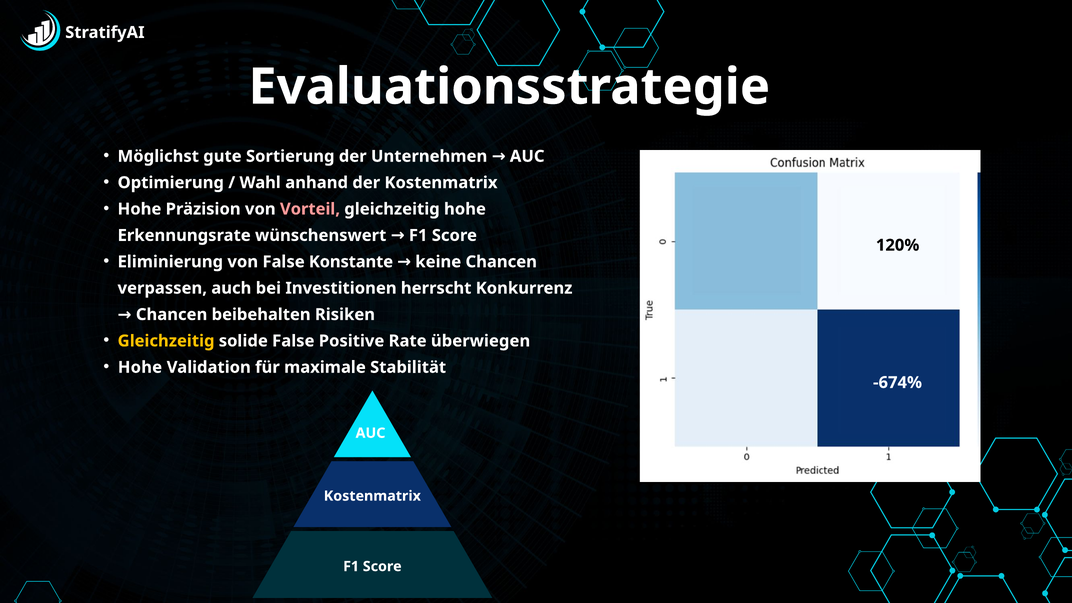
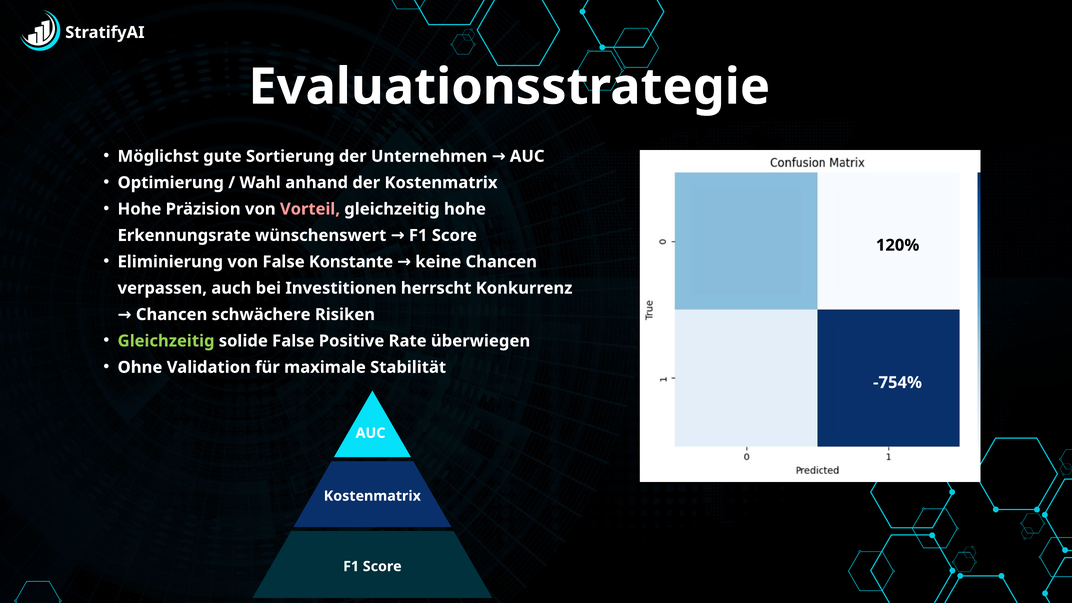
beibehalten: beibehalten -> schwächere
Gleichzeitig at (166, 341) colour: yellow -> light green
Hohe at (140, 367): Hohe -> Ohne
-674%: -674% -> -754%
